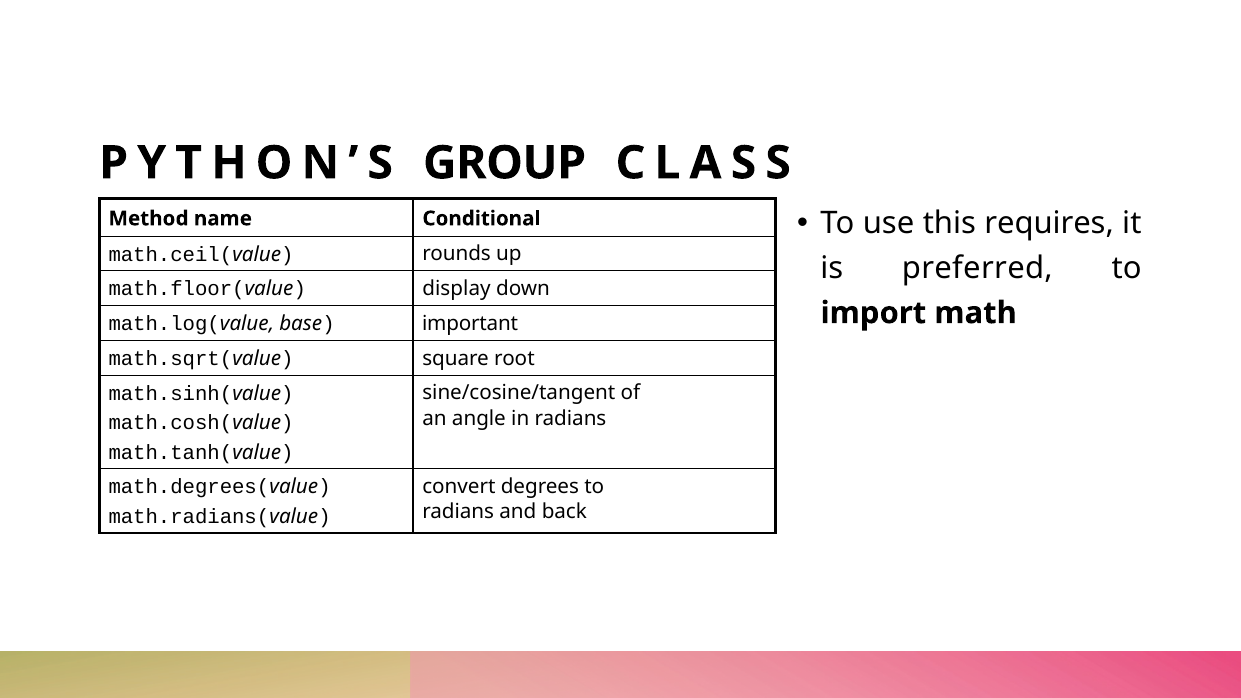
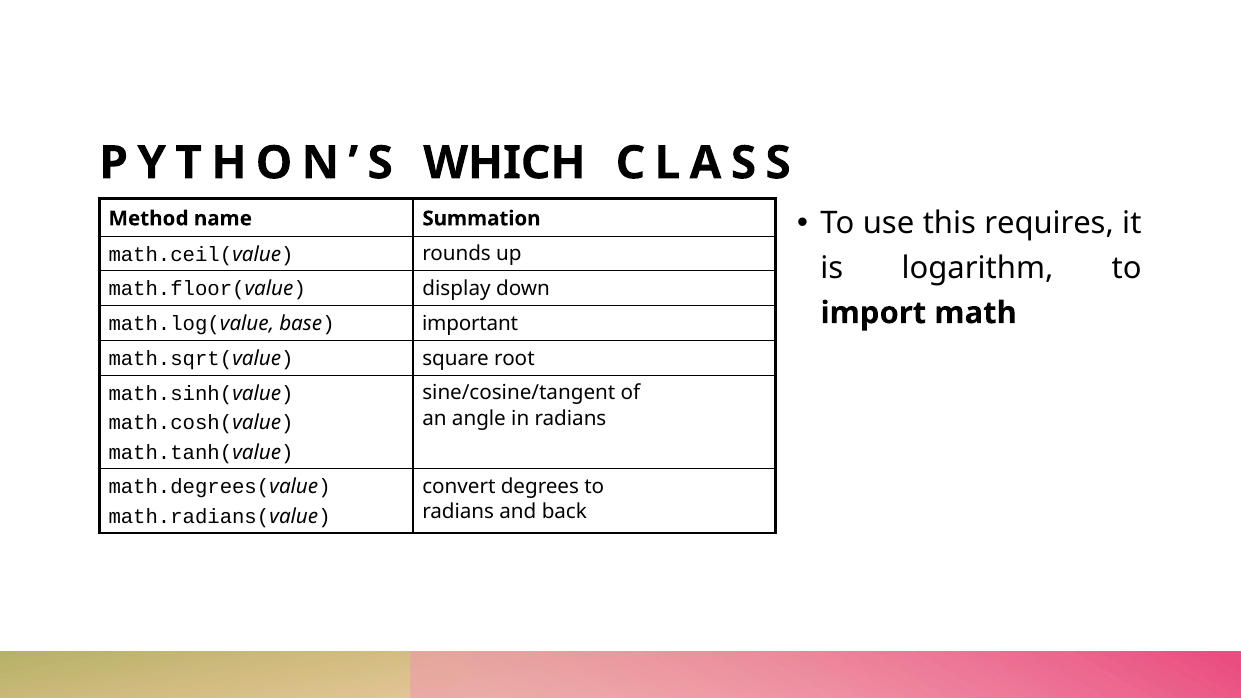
GROUP: GROUP -> WHICH
Conditional: Conditional -> Summation
preferred: preferred -> logarithm
